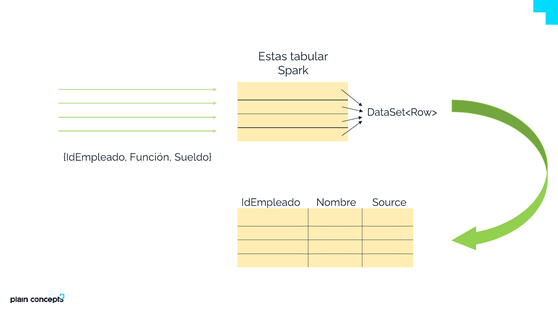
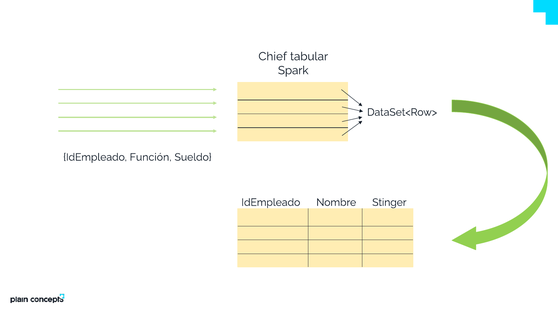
Estas: Estas -> Chief
Source: Source -> Stinger
